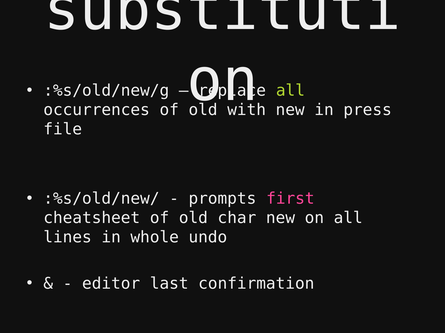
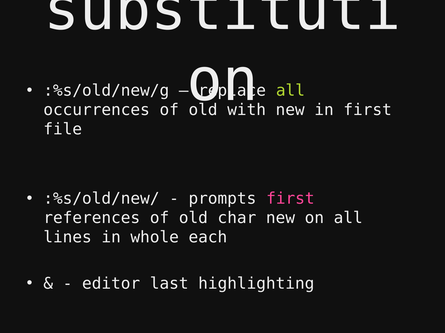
in press: press -> first
cheatsheet: cheatsheet -> references
undo: undo -> each
confirmation: confirmation -> highlighting
